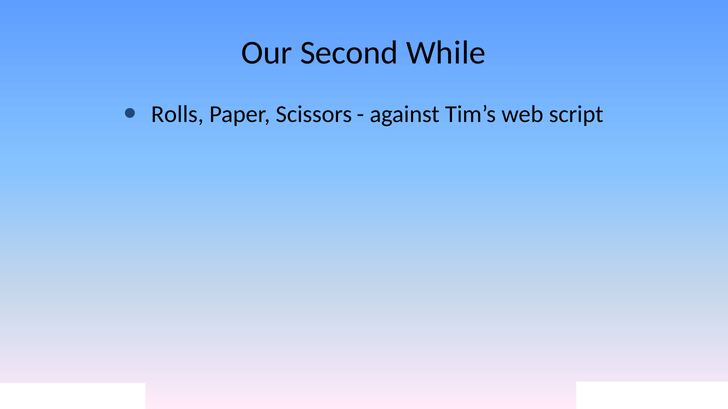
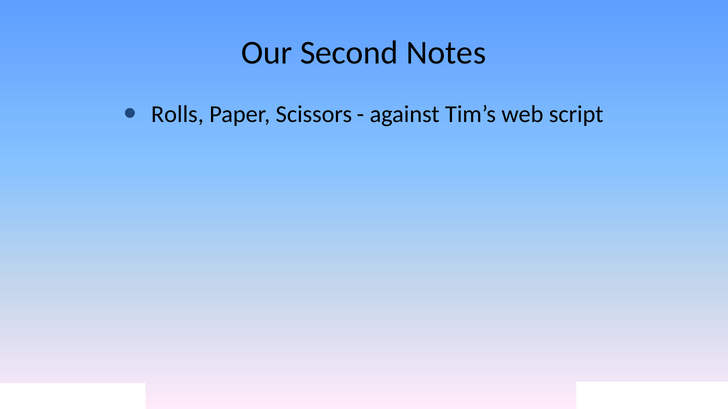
While: While -> Notes
